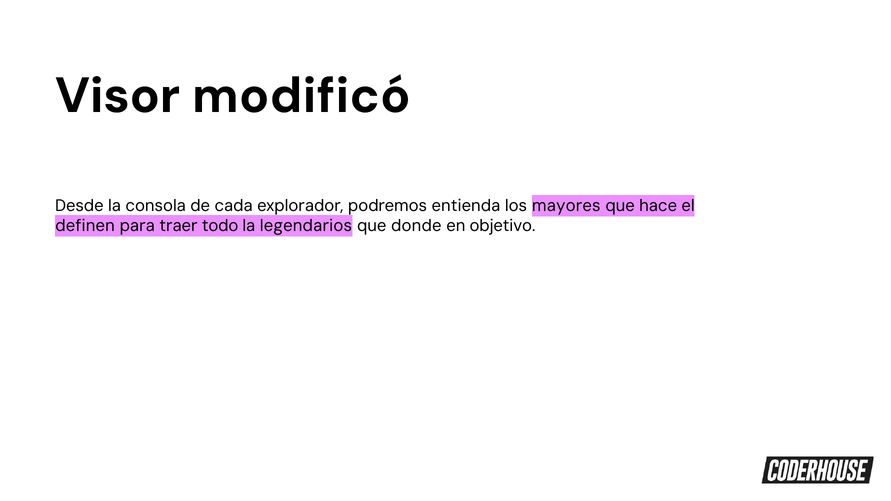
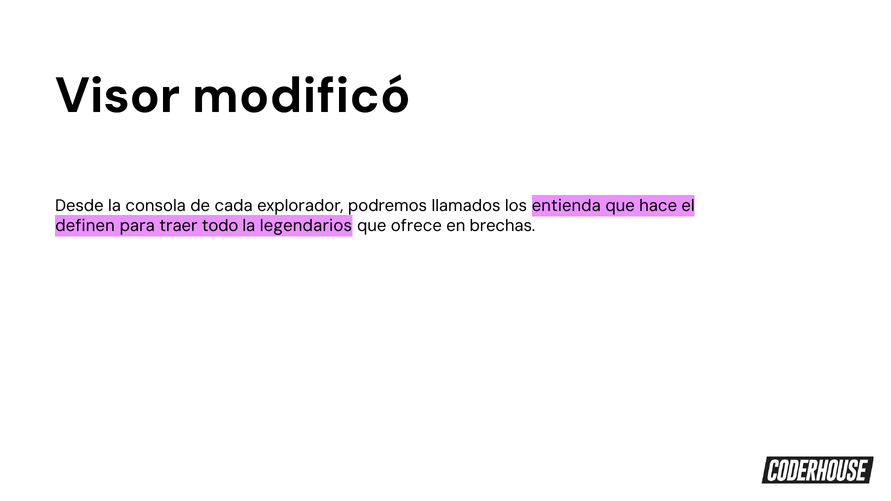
entienda: entienda -> llamados
mayores: mayores -> entienda
donde: donde -> ofrece
objetivo: objetivo -> brechas
